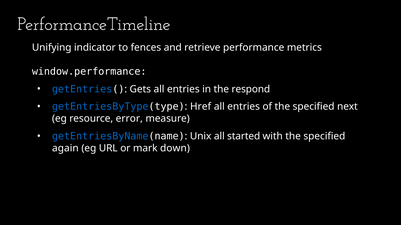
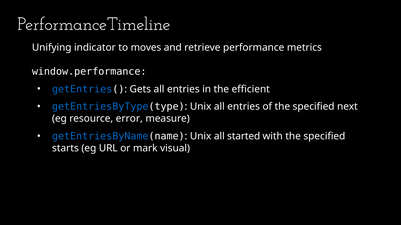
fences: fences -> moves
respond: respond -> efficient
Href at (201, 107): Href -> Unix
again: again -> starts
down: down -> visual
